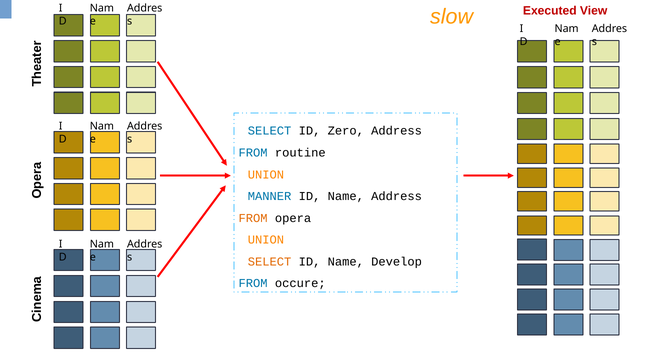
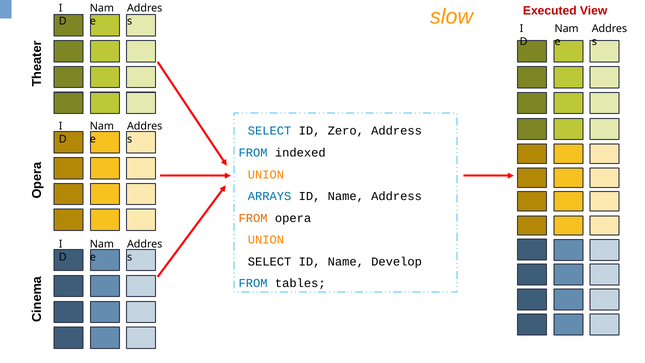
routine: routine -> indexed
MANNER: MANNER -> ARRAYS
SELECT at (270, 262) colour: orange -> black
occure: occure -> tables
